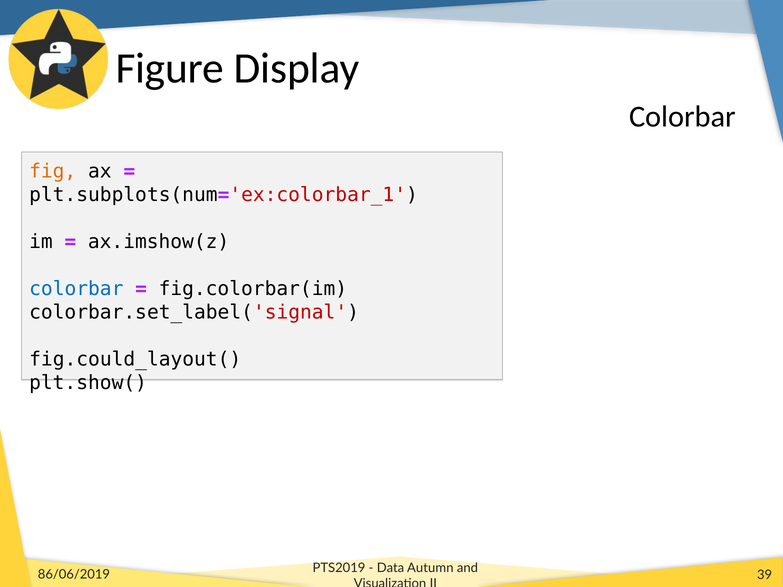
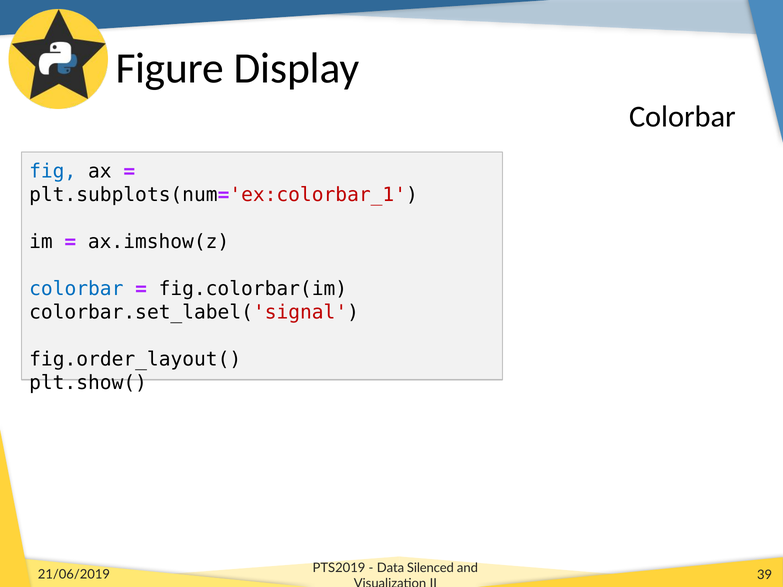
fig colour: orange -> blue
fig.could_layout(: fig.could_layout( -> fig.order_layout(
Autumn: Autumn -> Silenced
86/06/2019: 86/06/2019 -> 21/06/2019
